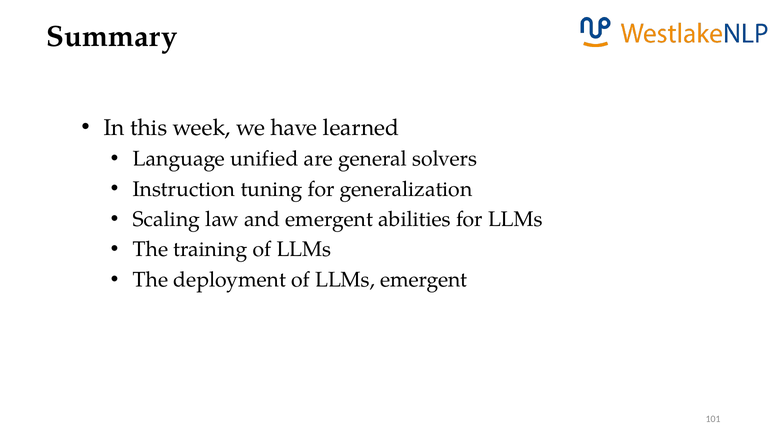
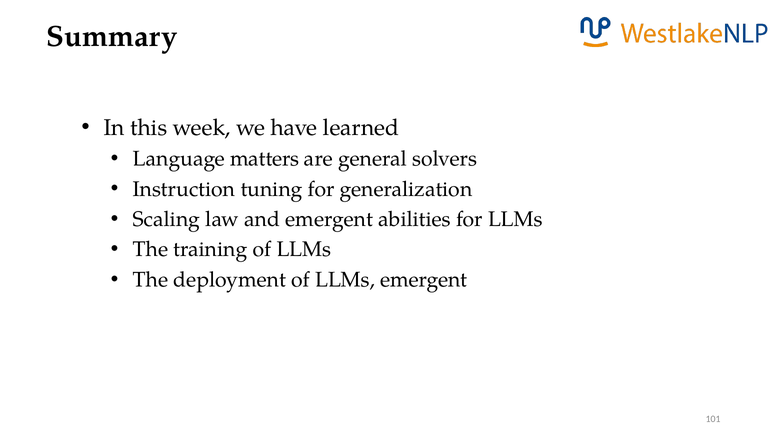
unified: unified -> matters
